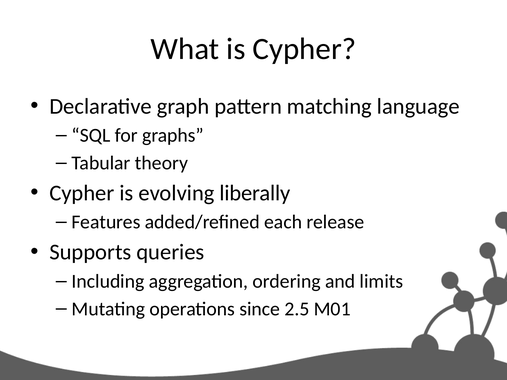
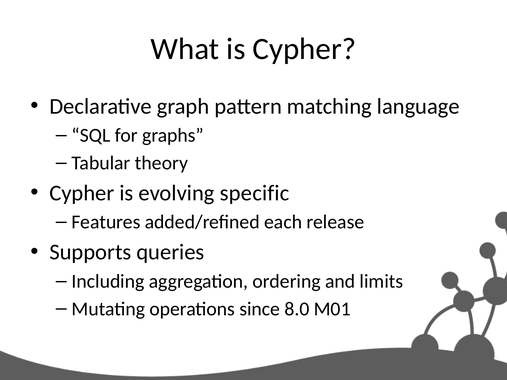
liberally: liberally -> specific
2.5: 2.5 -> 8.0
